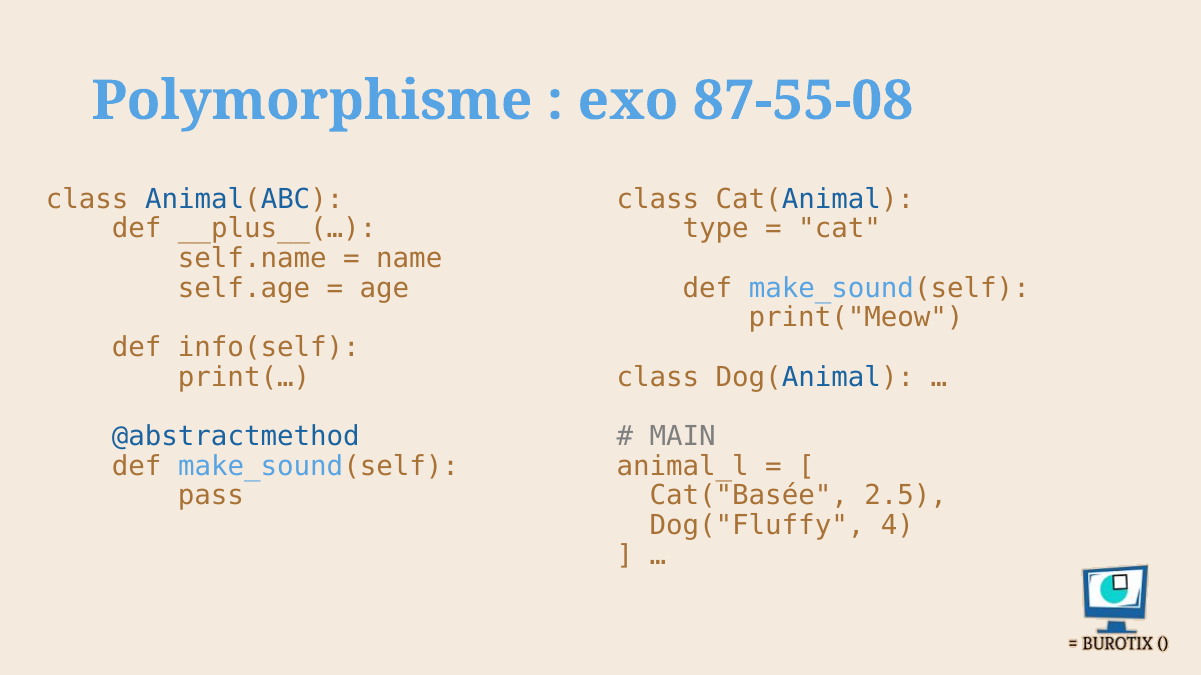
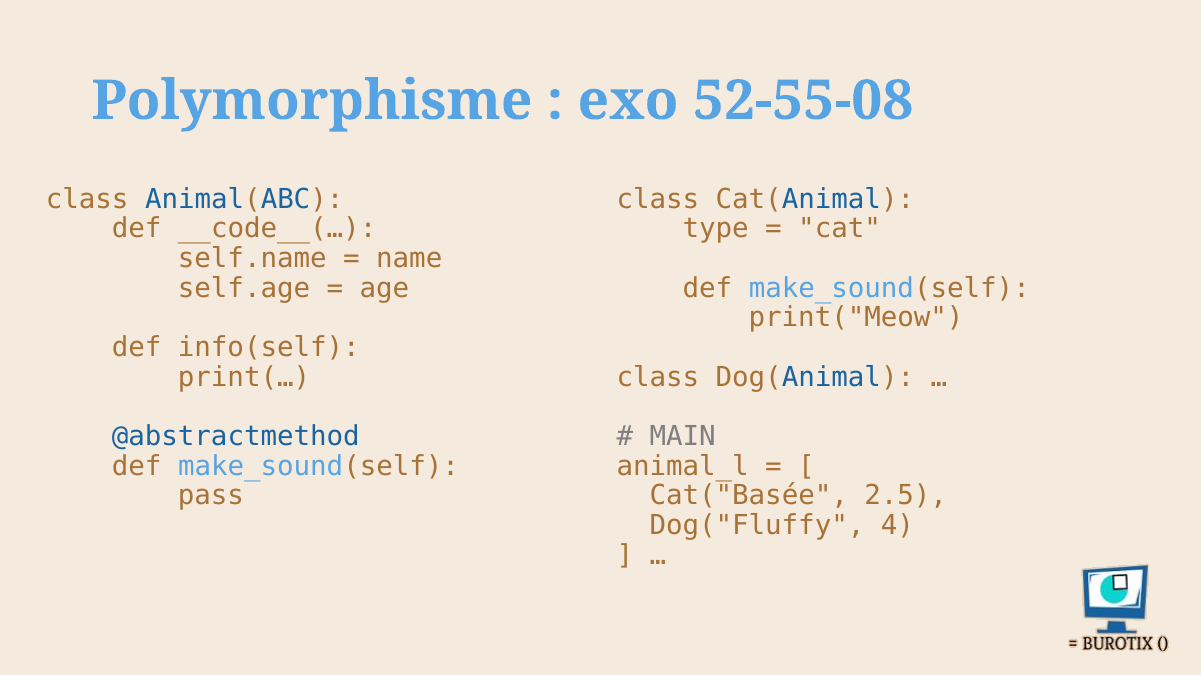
87-55-08: 87-55-08 -> 52-55-08
__plus__(…: __plus__(… -> __code__(…
